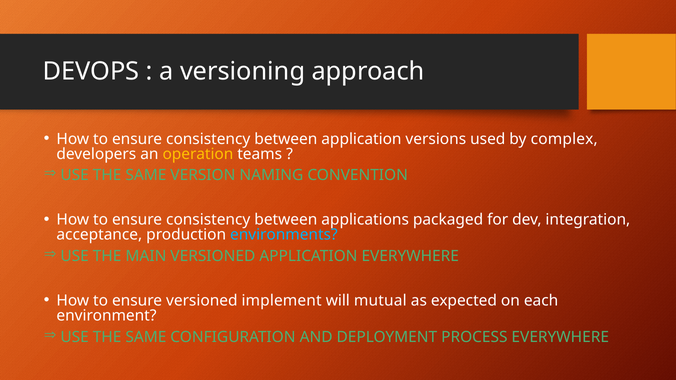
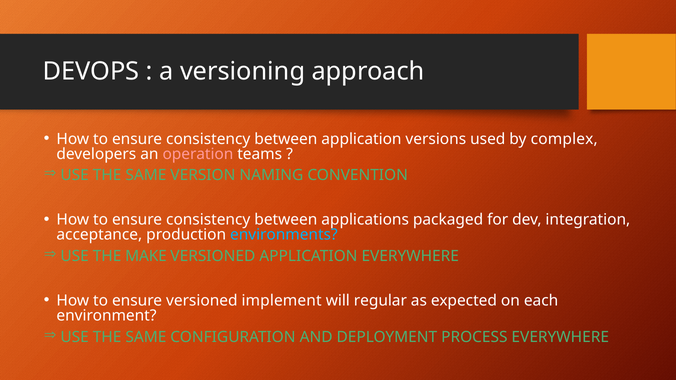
operation colour: yellow -> pink
MAIN: MAIN -> MAKE
mutual: mutual -> regular
